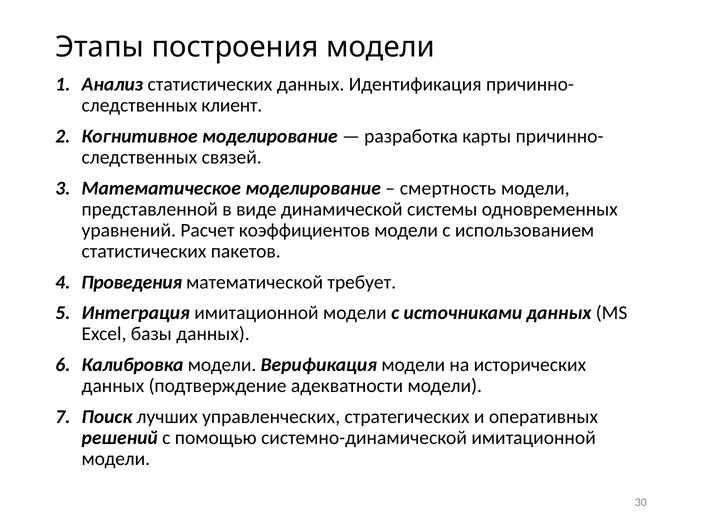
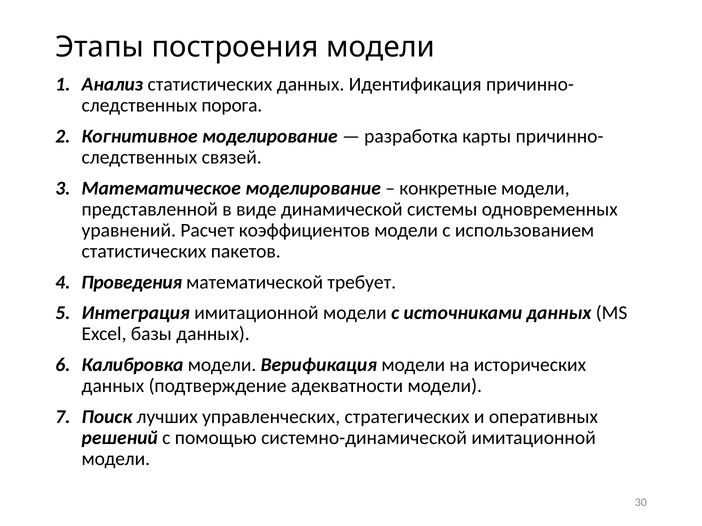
клиент: клиент -> порога
смертность: смертность -> конкретные
